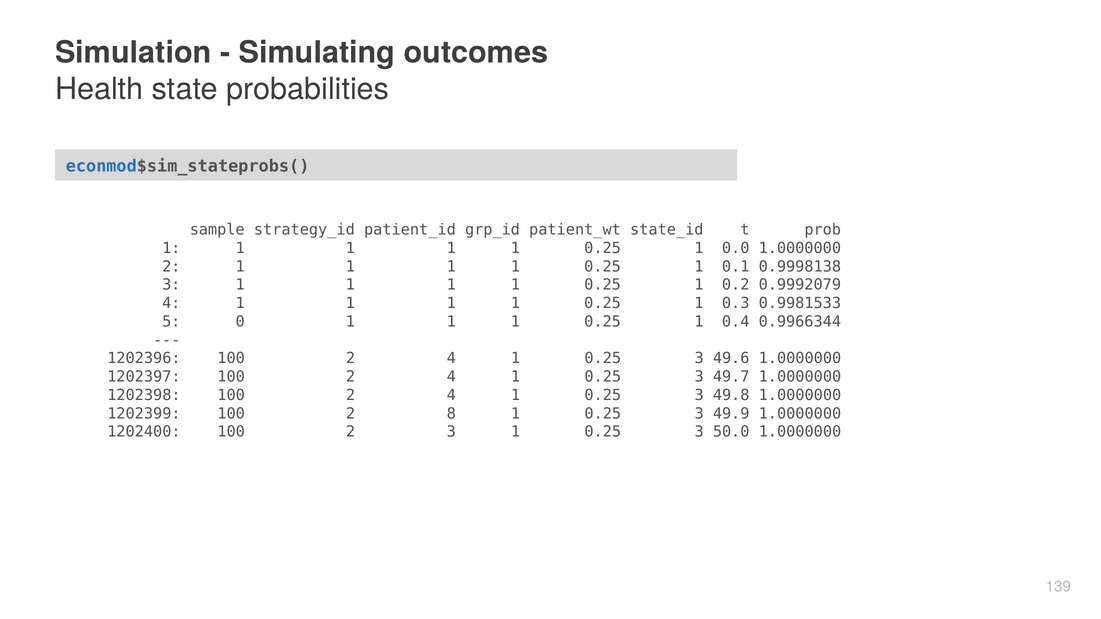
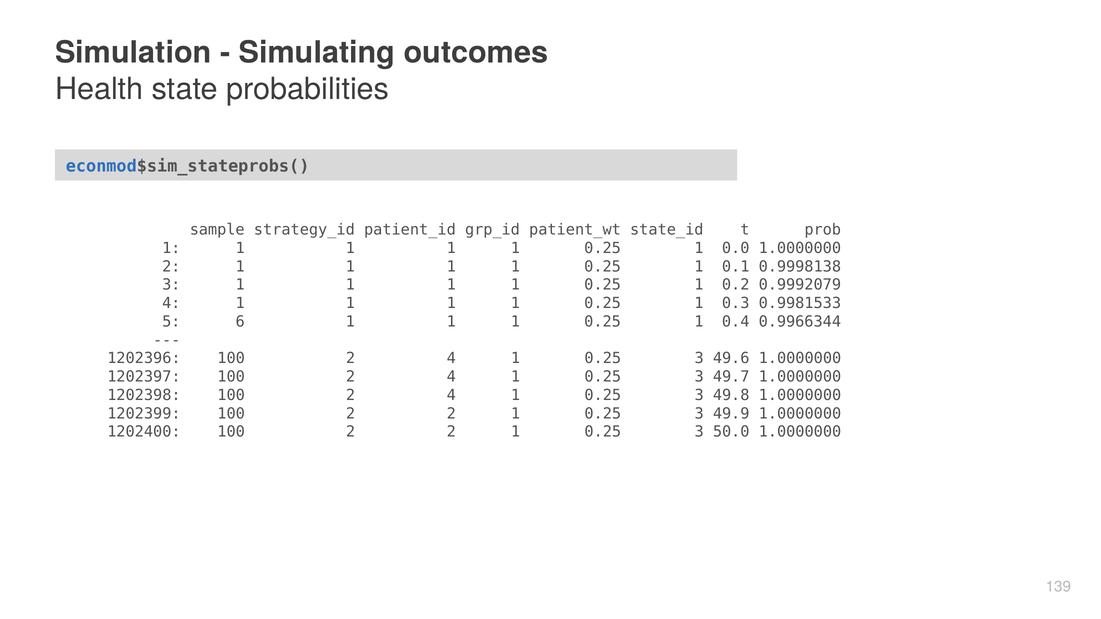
0: 0 -> 6
1202399 100 2 8: 8 -> 2
1202400 100 2 3: 3 -> 2
